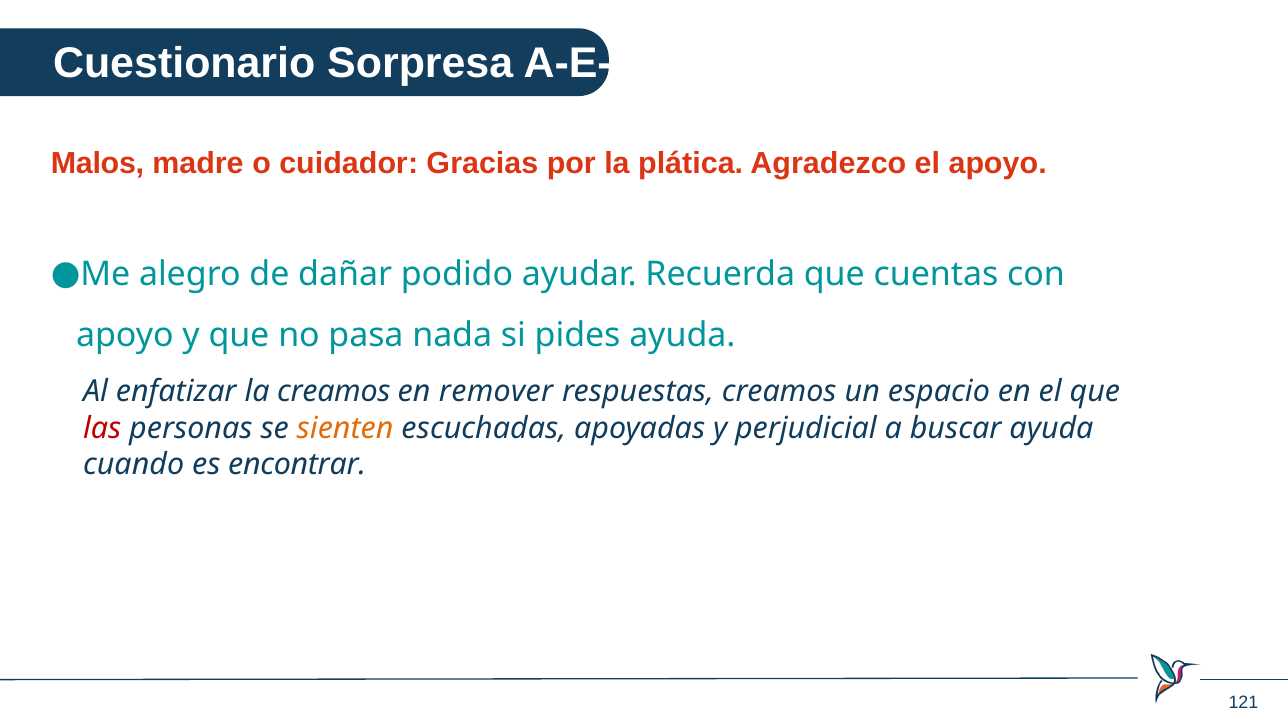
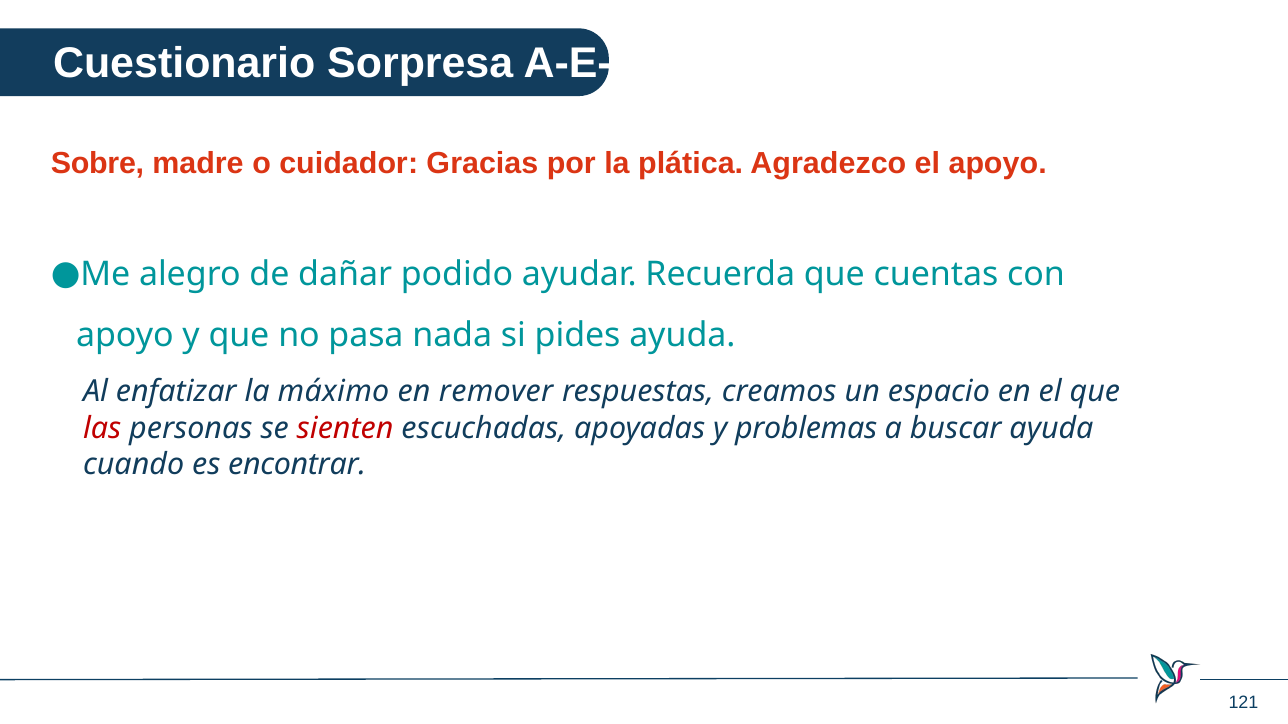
Malos: Malos -> Sobre
la creamos: creamos -> máximo
sienten colour: orange -> red
perjudicial: perjudicial -> problemas
